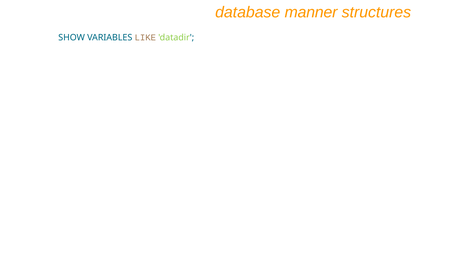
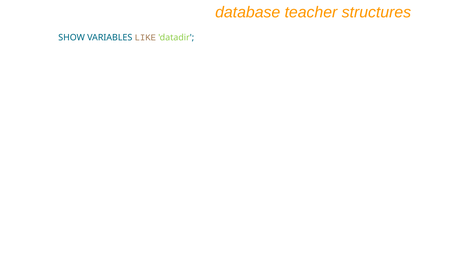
manner: manner -> teacher
